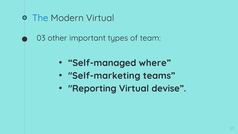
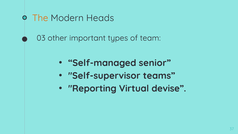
The colour: blue -> orange
Modern Virtual: Virtual -> Heads
where: where -> senior
Self-marketing: Self-marketing -> Self-supervisor
